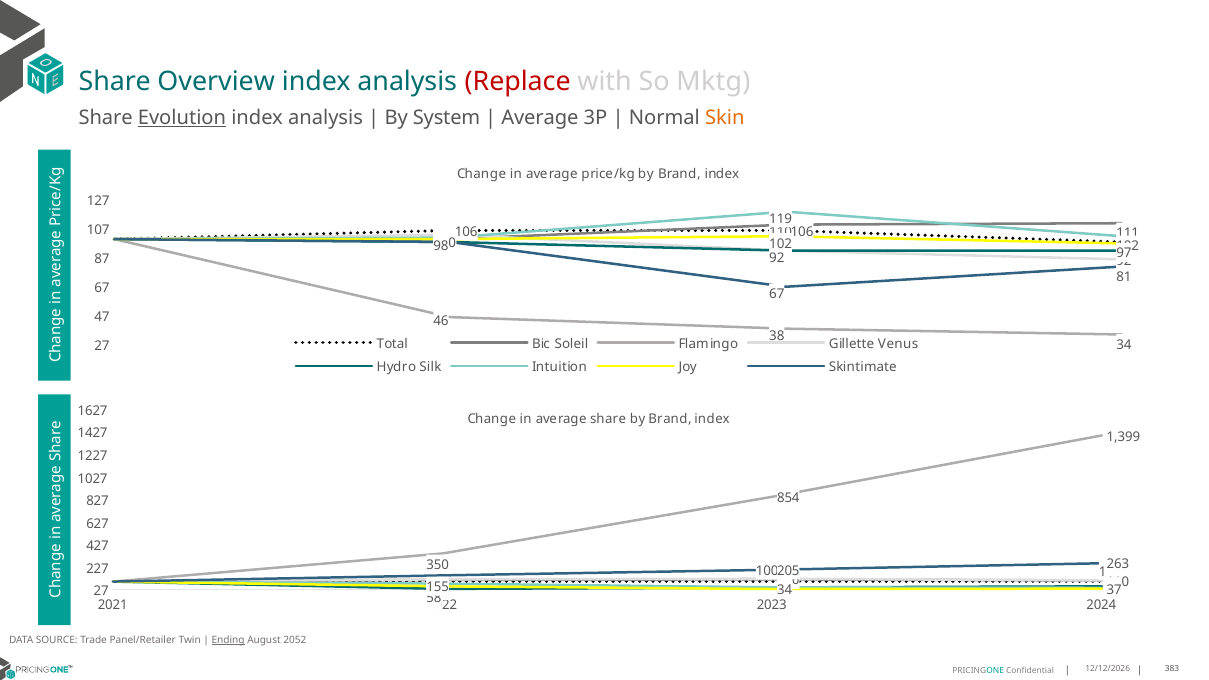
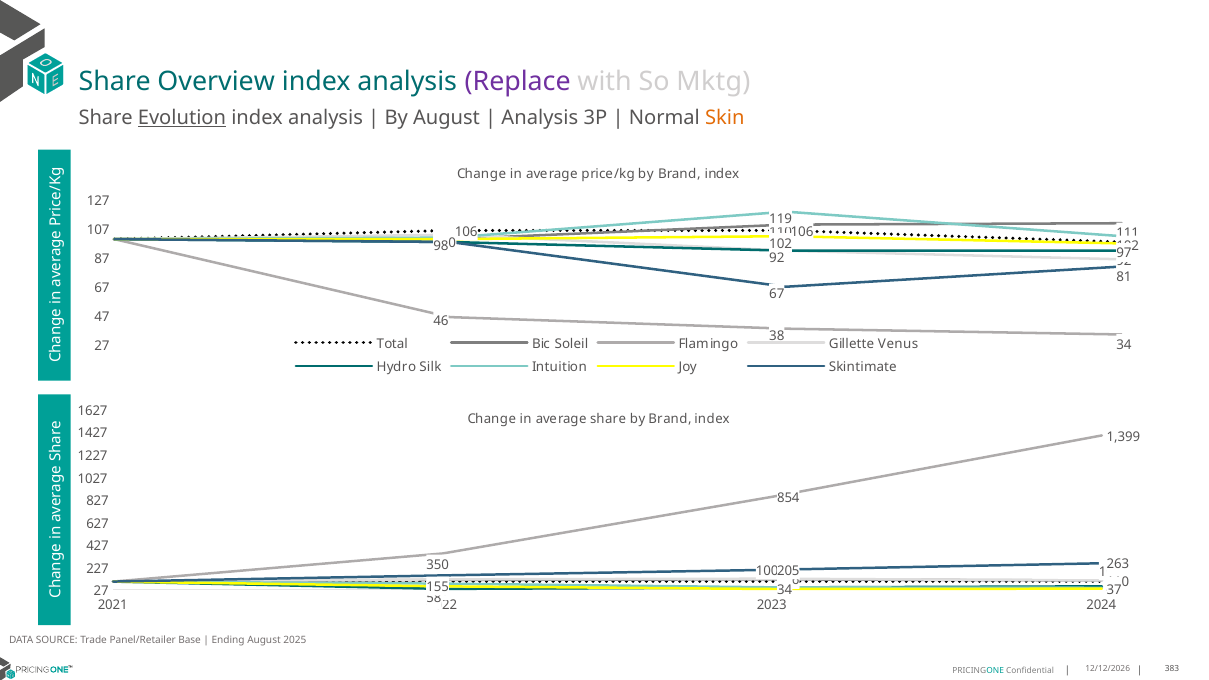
Replace colour: red -> purple
By System: System -> August
Average at (540, 118): Average -> Analysis
Twin: Twin -> Base
Ending underline: present -> none
2052: 2052 -> 2025
